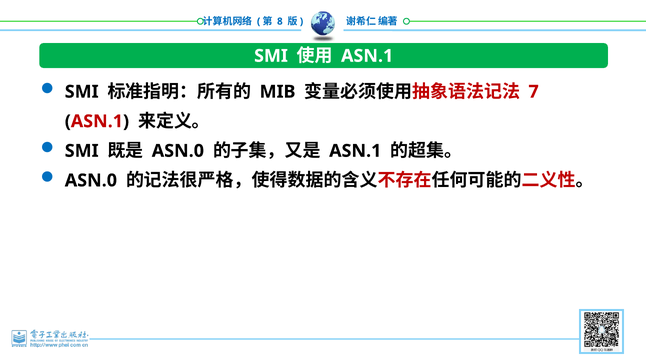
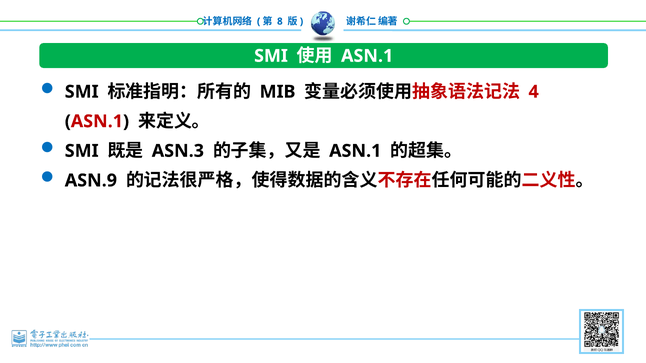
7: 7 -> 4
ASN.0 at (178, 151): ASN.0 -> ASN.3
ASN.0 at (91, 181): ASN.0 -> ASN.9
